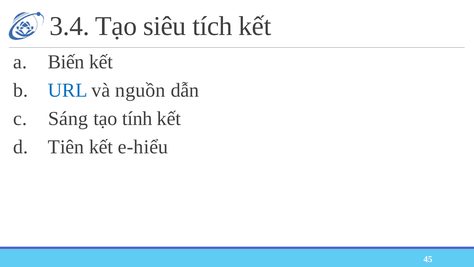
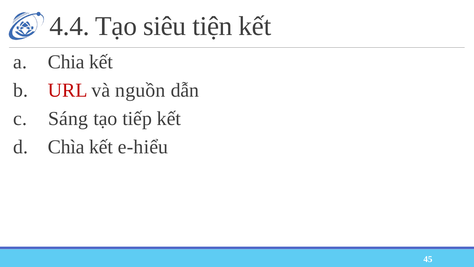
3.4: 3.4 -> 4.4
tích: tích -> tiện
Biến: Biến -> Chia
URL colour: blue -> red
tính: tính -> tiếp
Tiên: Tiên -> Chìa
